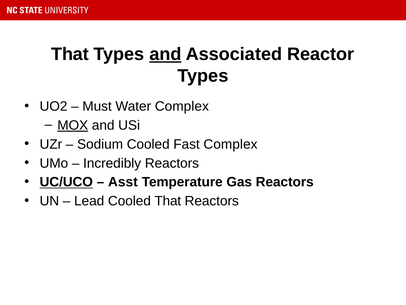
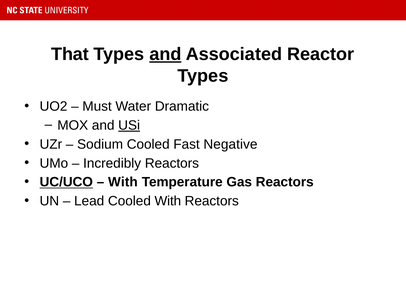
Water Complex: Complex -> Dramatic
MOX underline: present -> none
USi underline: none -> present
Fast Complex: Complex -> Negative
Asst at (123, 182): Asst -> With
Cooled That: That -> With
